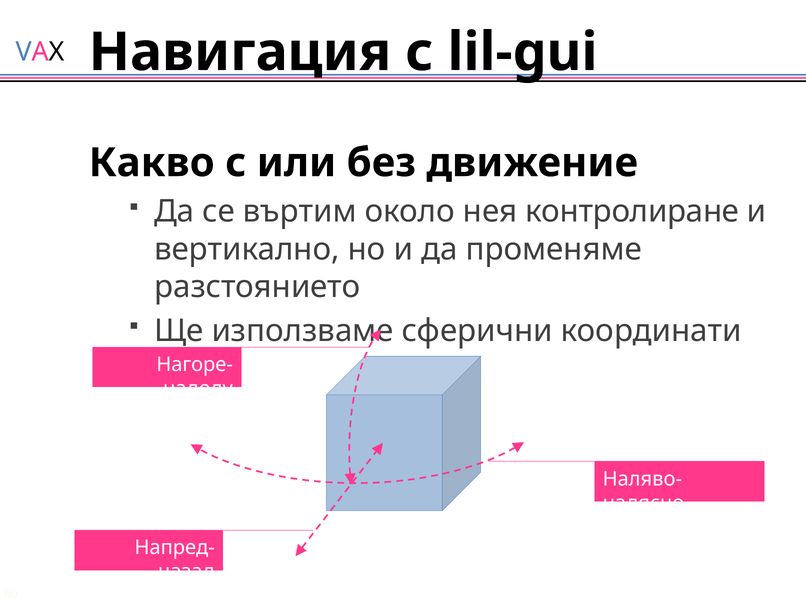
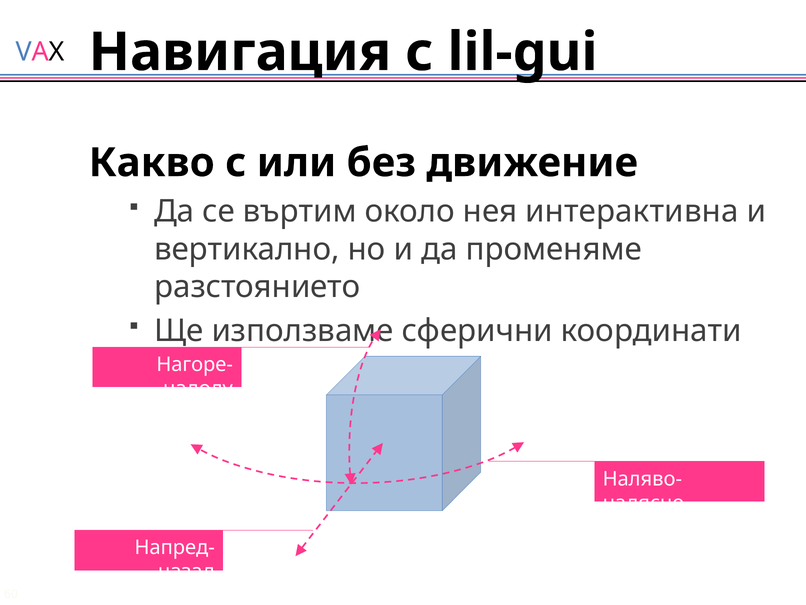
контролиране: контролиране -> интерактивна
